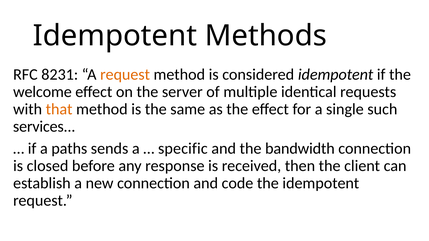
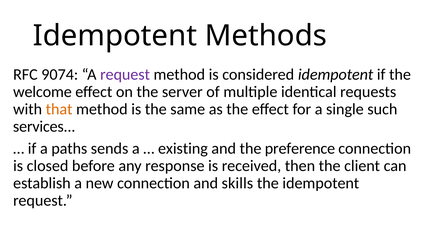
8231: 8231 -> 9074
request at (125, 75) colour: orange -> purple
specific: specific -> existing
bandwidth: bandwidth -> preference
code: code -> skills
